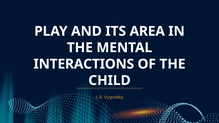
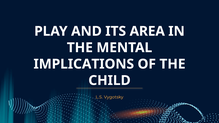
INTERACTIONS: INTERACTIONS -> IMPLICATIONS
